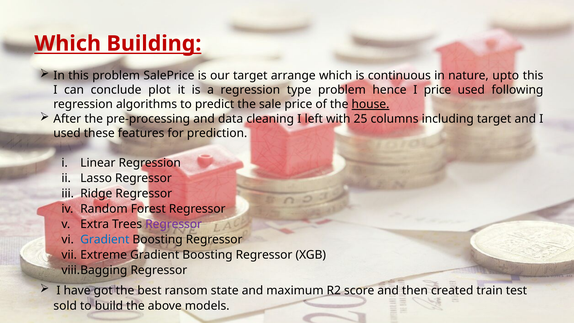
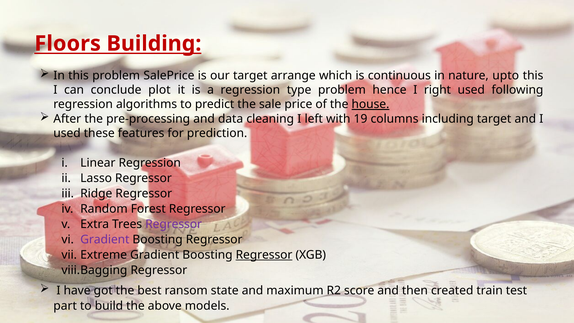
Which at (68, 44): Which -> Floors
I price: price -> right
25: 25 -> 19
Gradient at (105, 240) colour: blue -> purple
Regressor at (264, 255) underline: none -> present
sold: sold -> part
